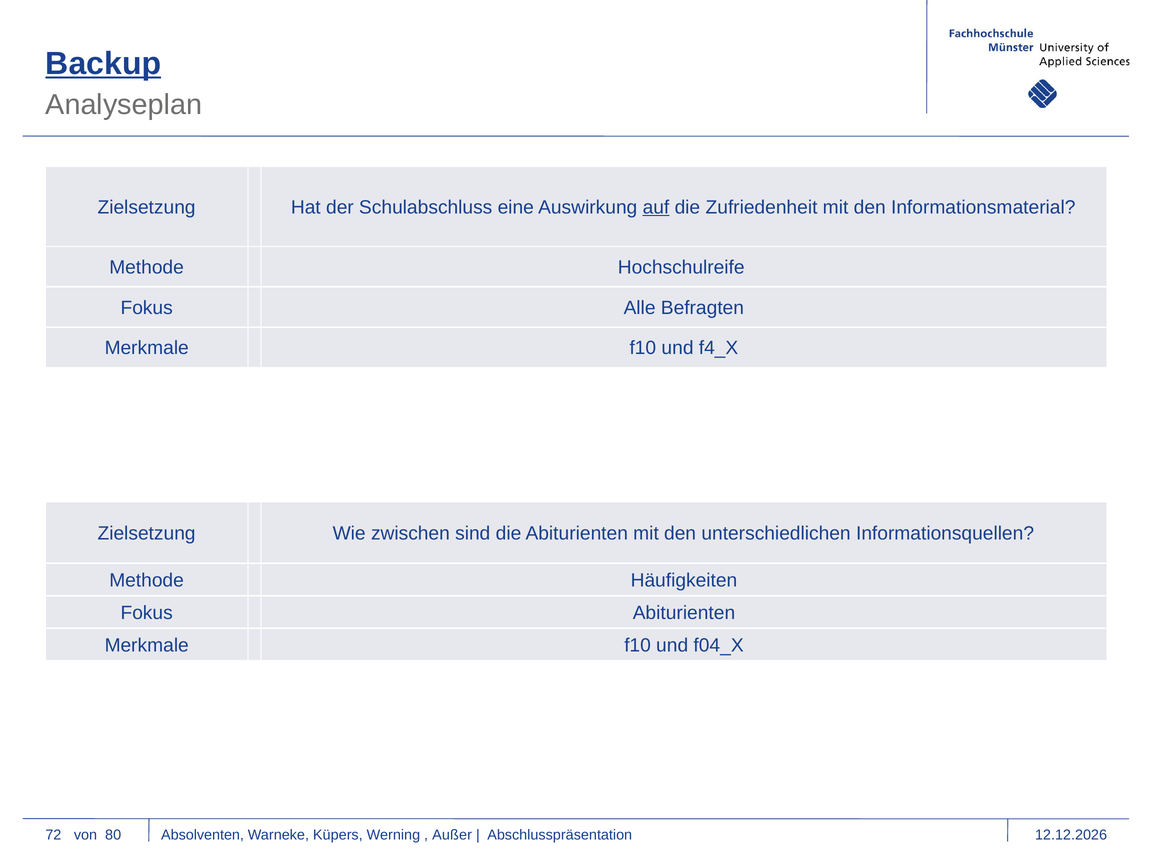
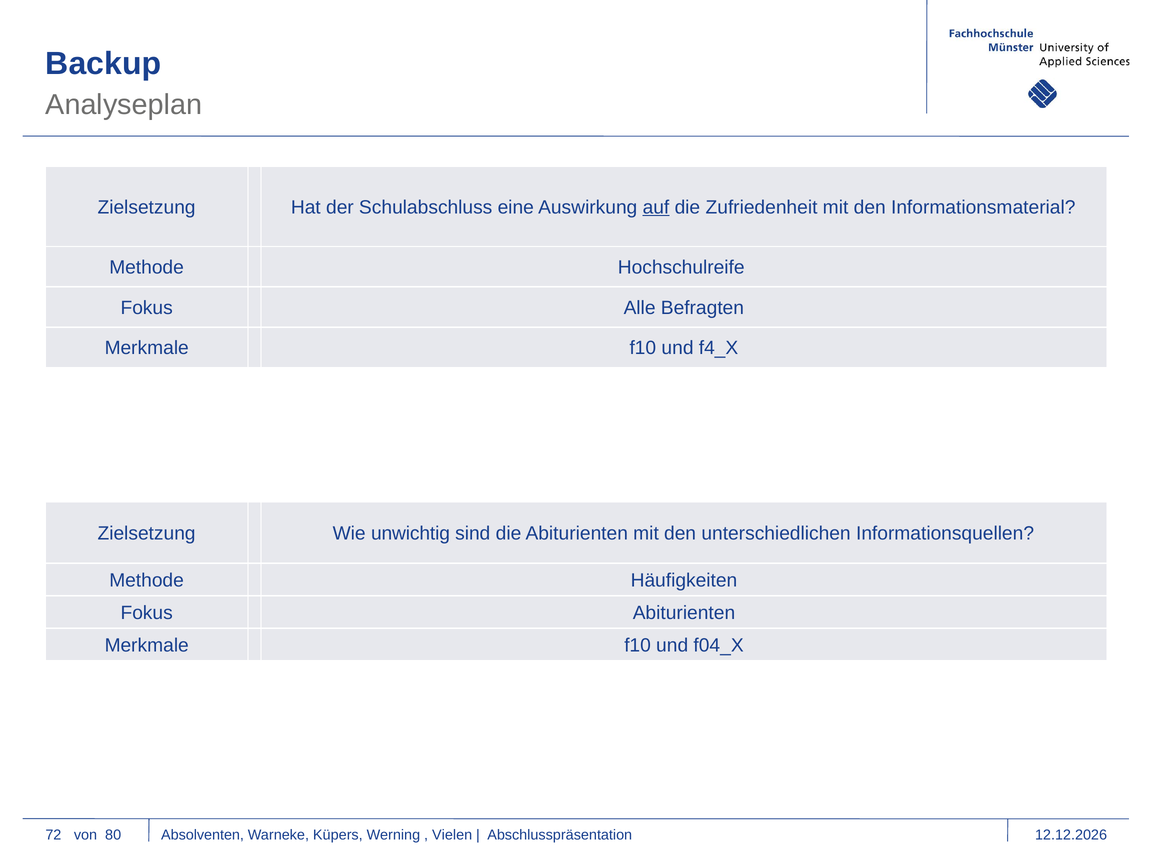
Backup underline: present -> none
zwischen: zwischen -> unwichtig
Außer: Außer -> Vielen
